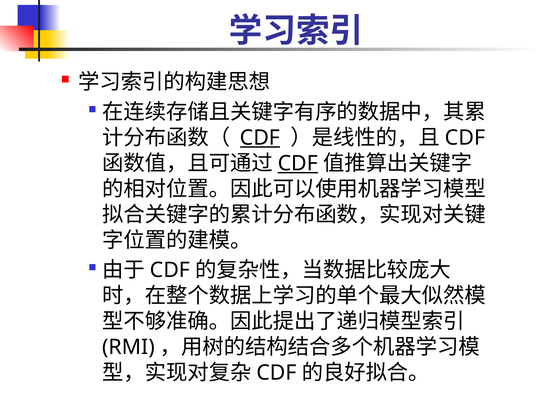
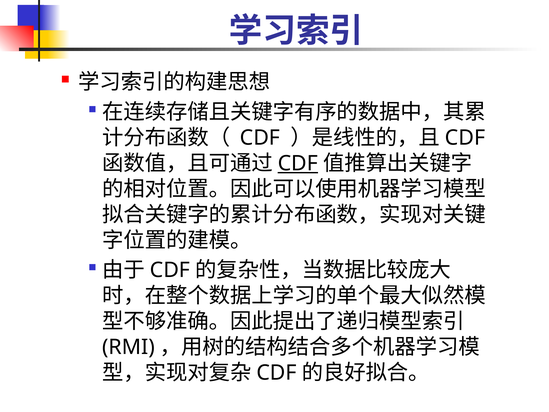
CDF at (260, 138) underline: present -> none
